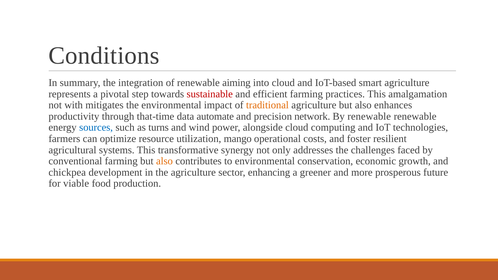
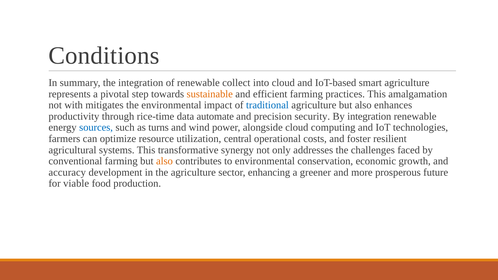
aiming: aiming -> collect
sustainable colour: red -> orange
traditional colour: orange -> blue
that-time: that-time -> rice-time
network: network -> security
By renewable: renewable -> integration
mango: mango -> central
chickpea: chickpea -> accuracy
